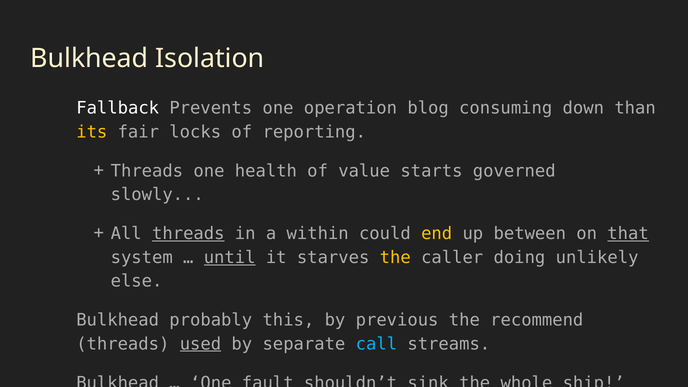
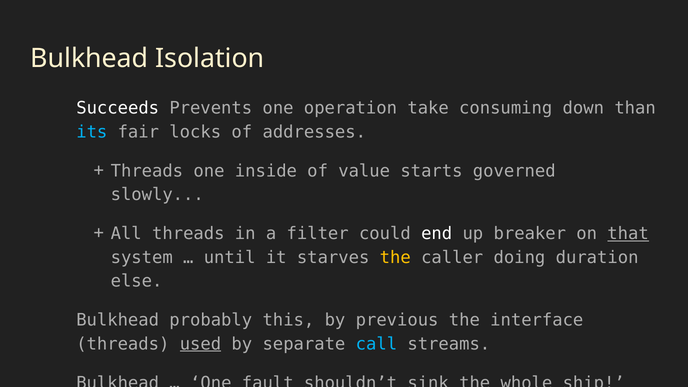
Fallback: Fallback -> Succeeds
blog: blog -> take
its colour: yellow -> light blue
reporting: reporting -> addresses
health: health -> inside
threads at (188, 234) underline: present -> none
within: within -> filter
end colour: yellow -> white
between: between -> breaker
until underline: present -> none
unlikely: unlikely -> duration
recommend: recommend -> interface
